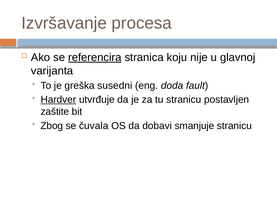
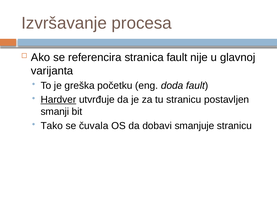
referencira underline: present -> none
stranica koju: koju -> fault
susedni: susedni -> početku
zaštite: zaštite -> smanji
Zbog: Zbog -> Tako
